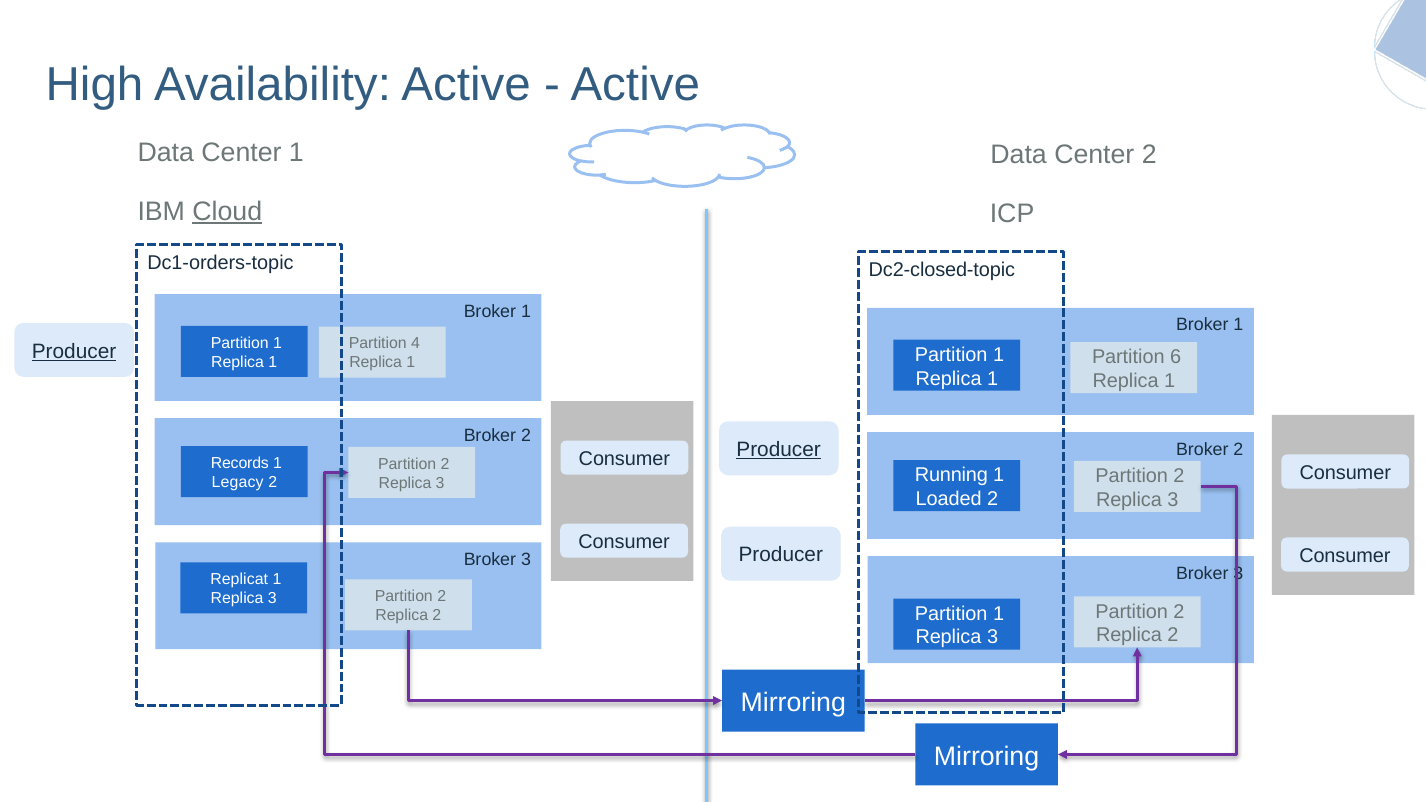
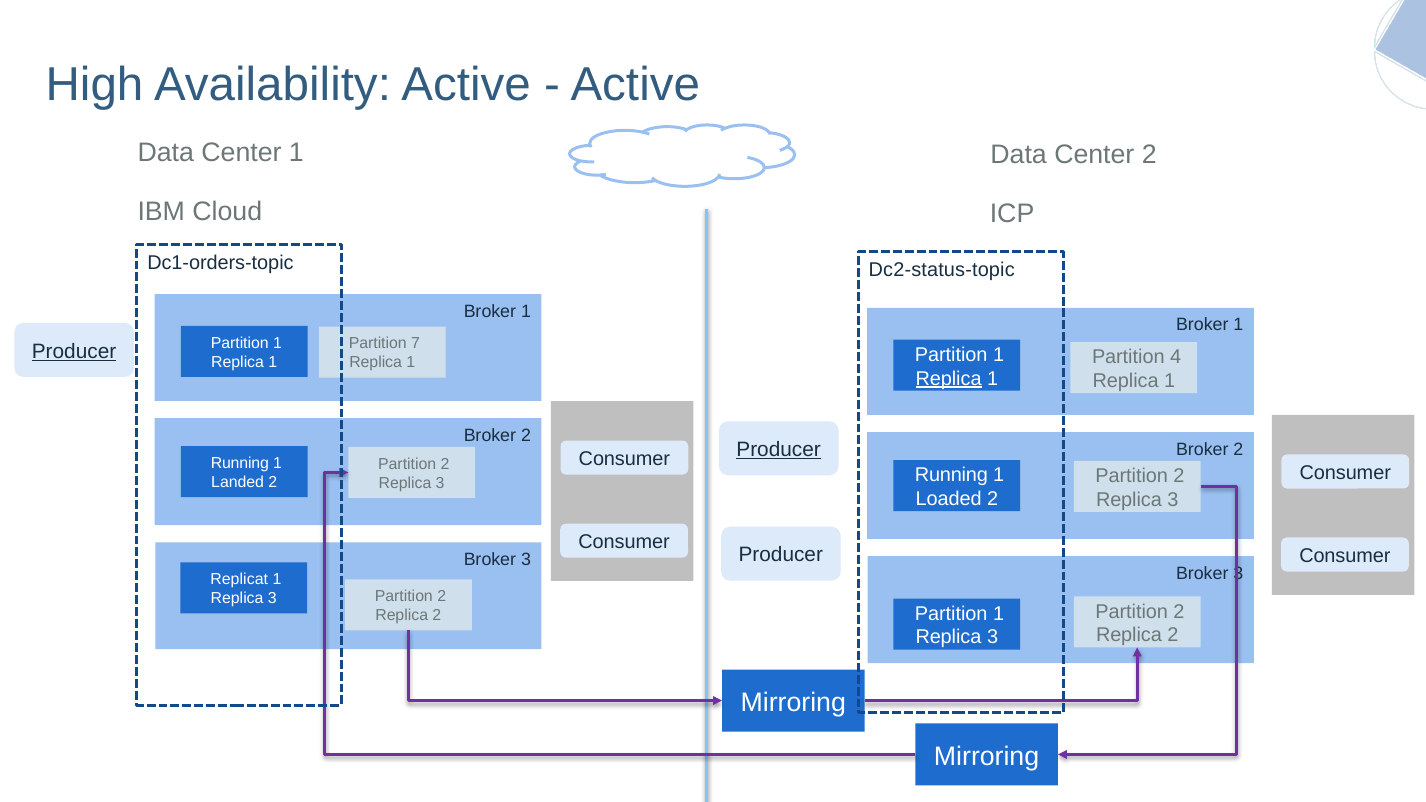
Cloud underline: present -> none
Dc2-closed-topic: Dc2-closed-topic -> Dc2-status-topic
4: 4 -> 7
6: 6 -> 4
Replica at (949, 379) underline: none -> present
Records at (240, 463): Records -> Running
Legacy: Legacy -> Landed
